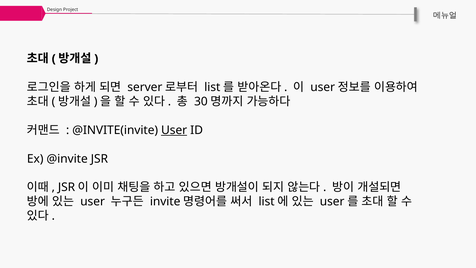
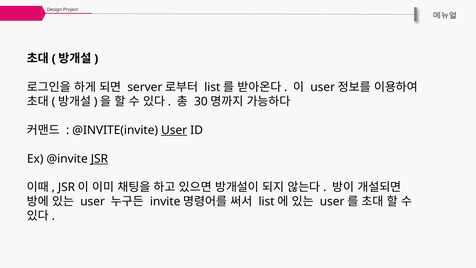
JSR underline: none -> present
